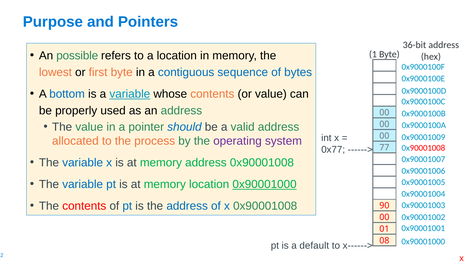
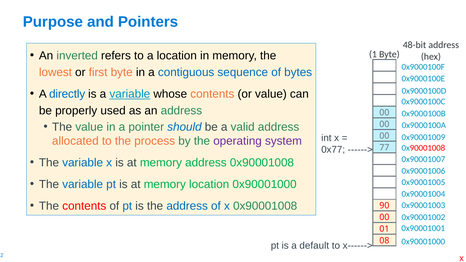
36-bit: 36-bit -> 48-bit
possible: possible -> inverted
bottom: bottom -> directly
0x90001000 at (265, 184) underline: present -> none
